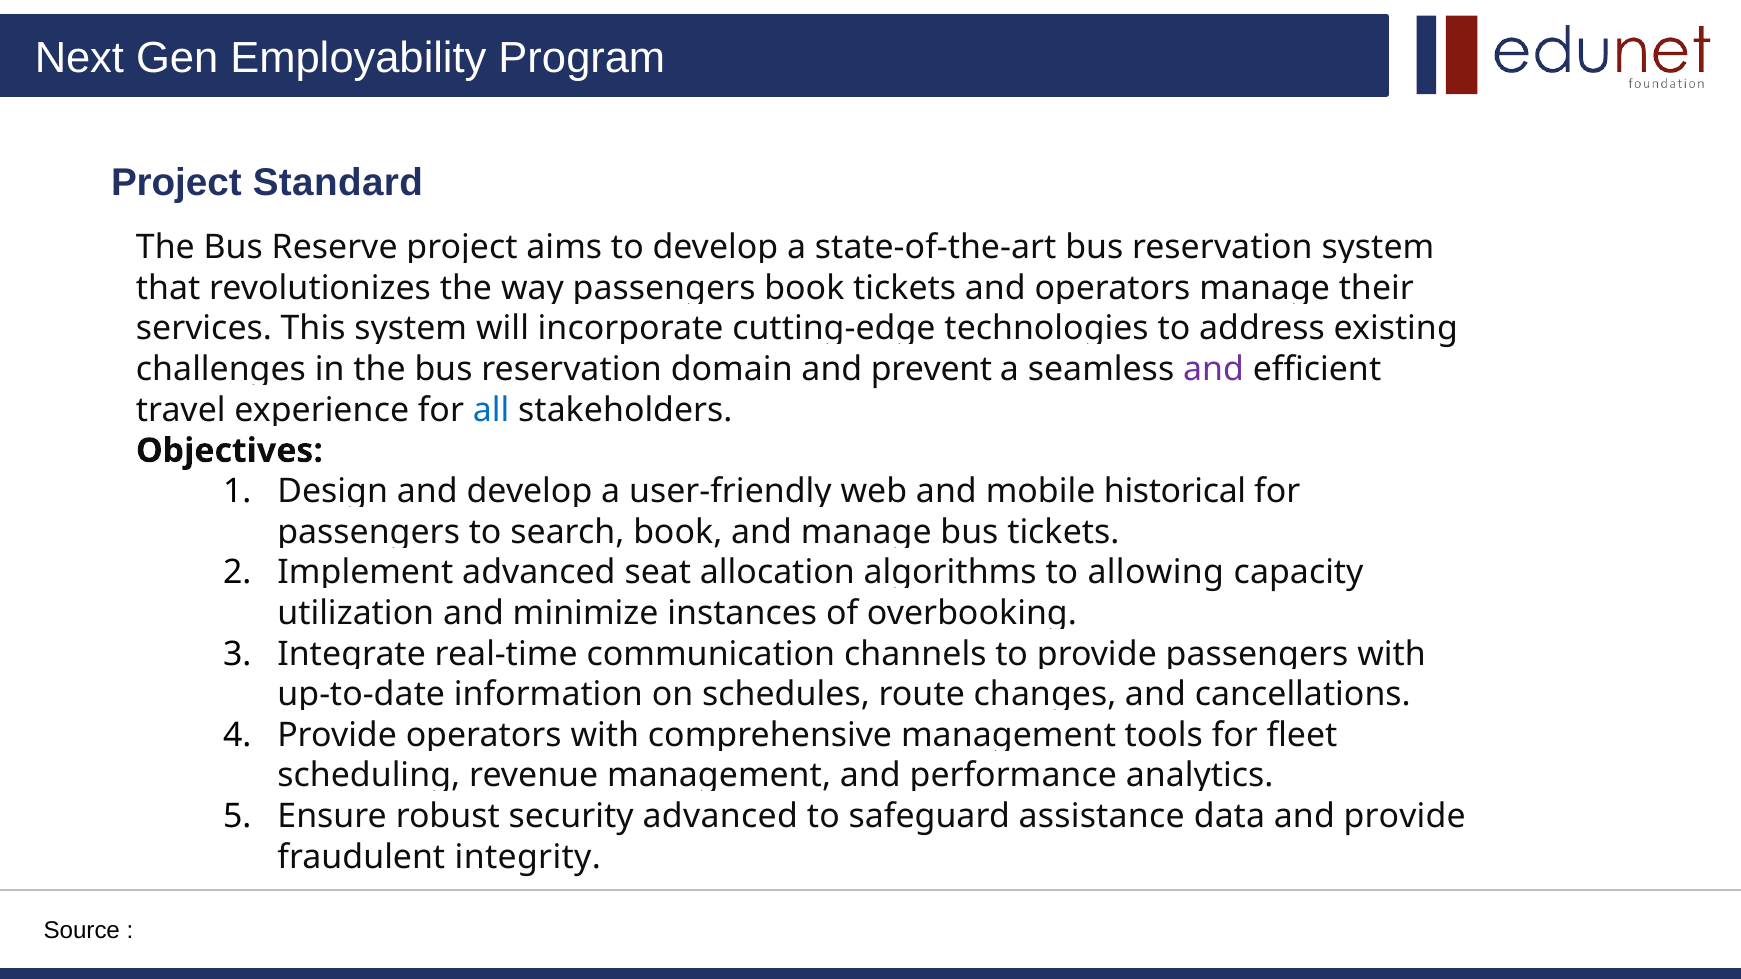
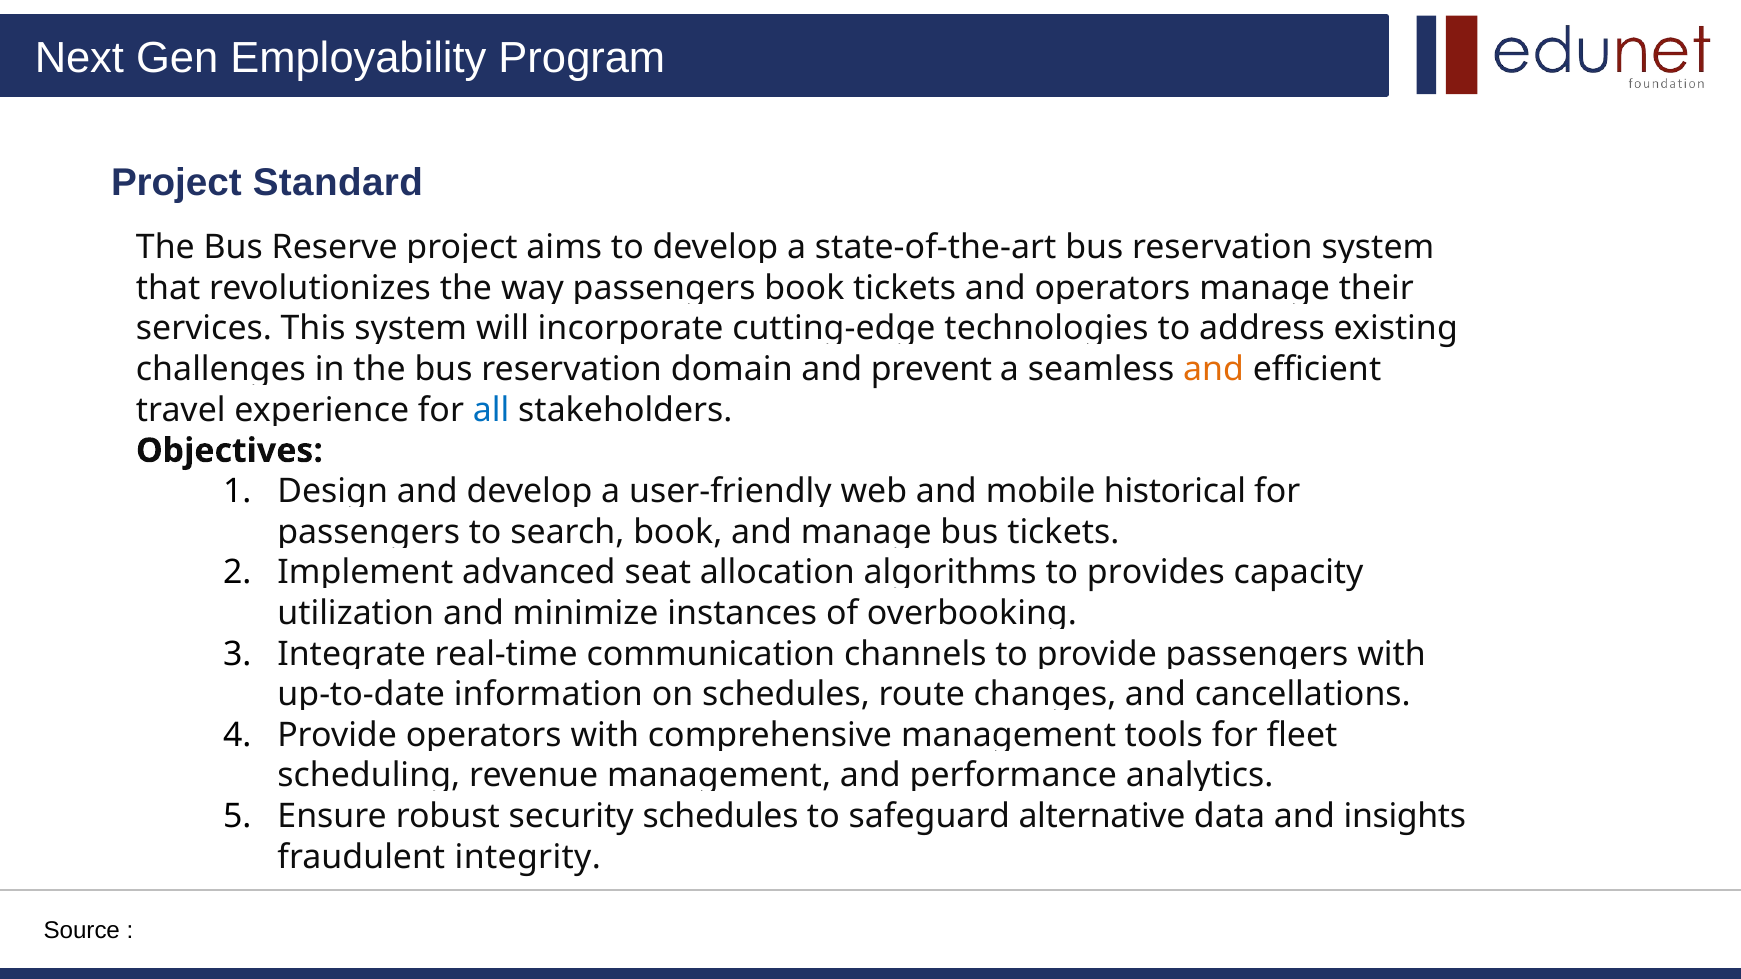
and at (1214, 370) colour: purple -> orange
allowing: allowing -> provides
advanced at (720, 817): advanced -> schedules
assistance: assistance -> alternative
and provide: provide -> insights
